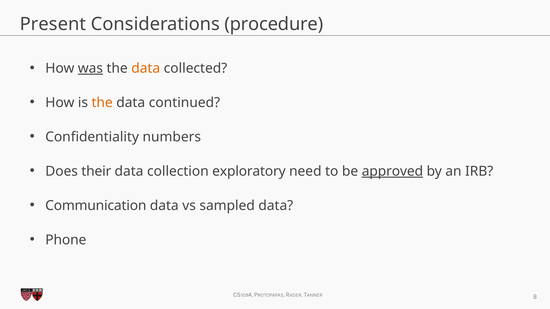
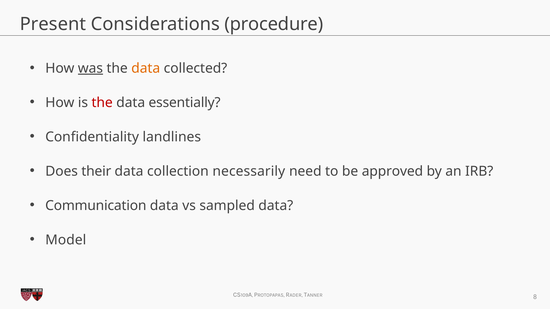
the at (102, 103) colour: orange -> red
continued: continued -> essentially
numbers: numbers -> landlines
exploratory: exploratory -> necessarily
approved underline: present -> none
Phone: Phone -> Model
